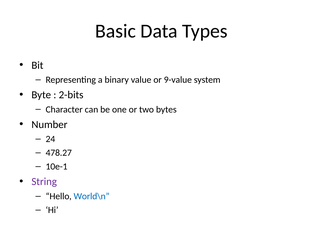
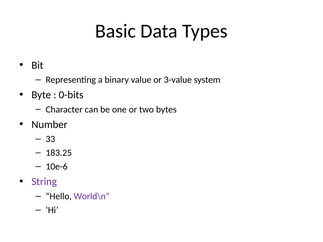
9-value: 9-value -> 3-value
2-bits: 2-bits -> 0-bits
24: 24 -> 33
478.27: 478.27 -> 183.25
10e-1: 10e-1 -> 10e-6
World\n colour: blue -> purple
